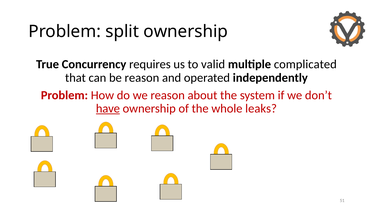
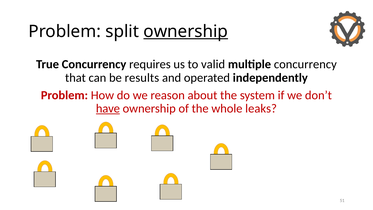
ownership at (186, 31) underline: none -> present
multiple complicated: complicated -> concurrency
be reason: reason -> results
